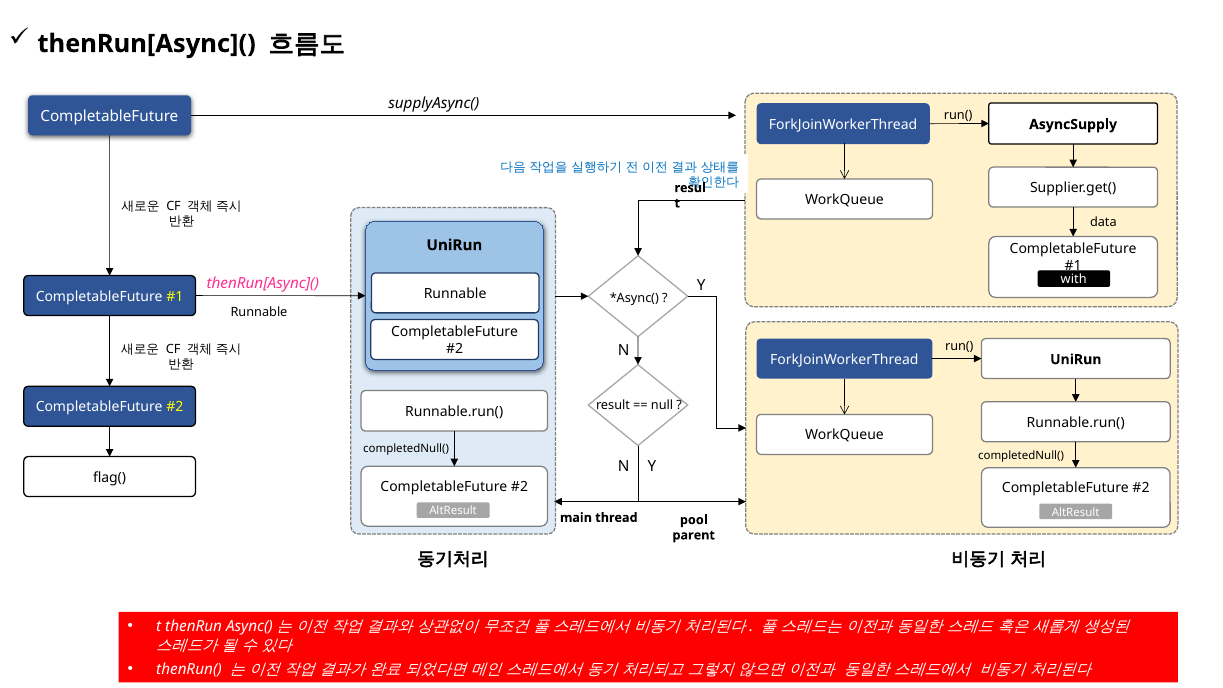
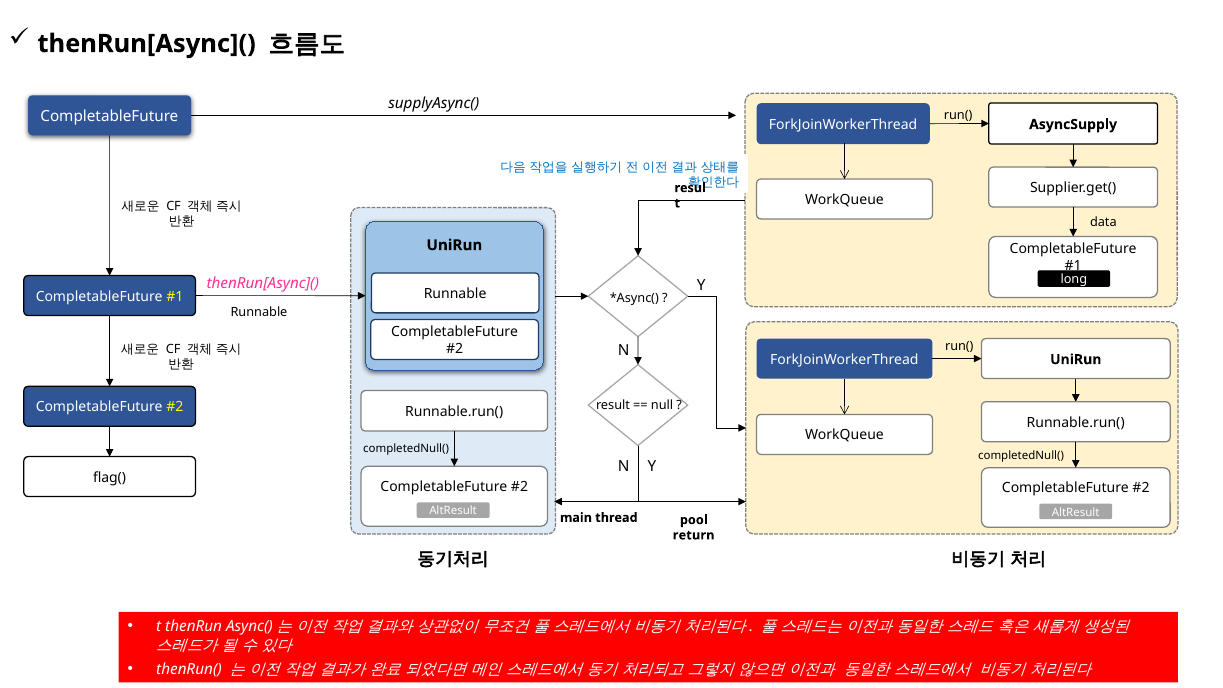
with: with -> long
parent: parent -> return
